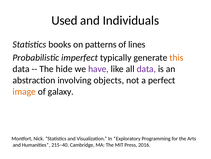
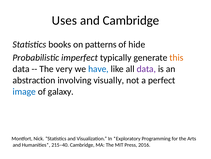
Used: Used -> Uses
and Individuals: Individuals -> Cambridge
lines: lines -> hide
hide: hide -> very
have colour: purple -> blue
objects: objects -> visually
image colour: orange -> blue
